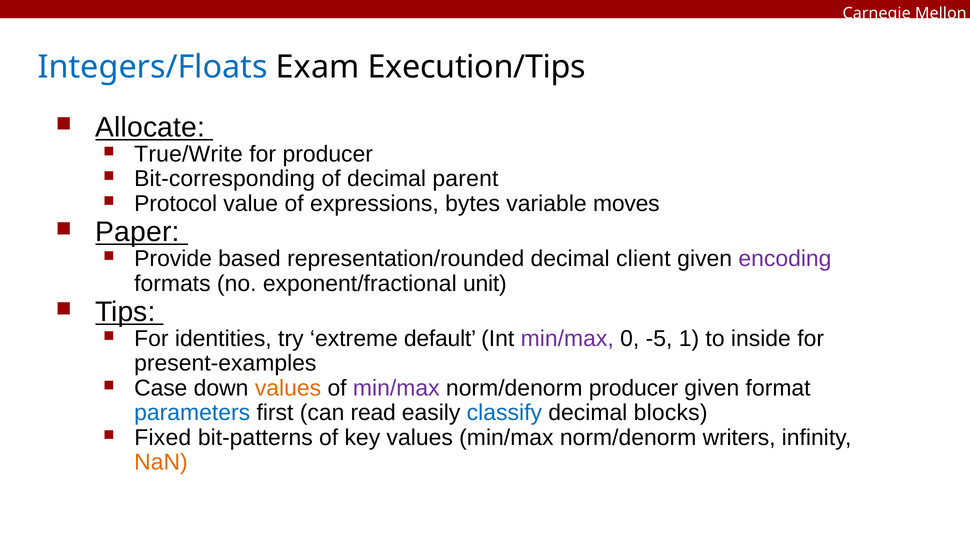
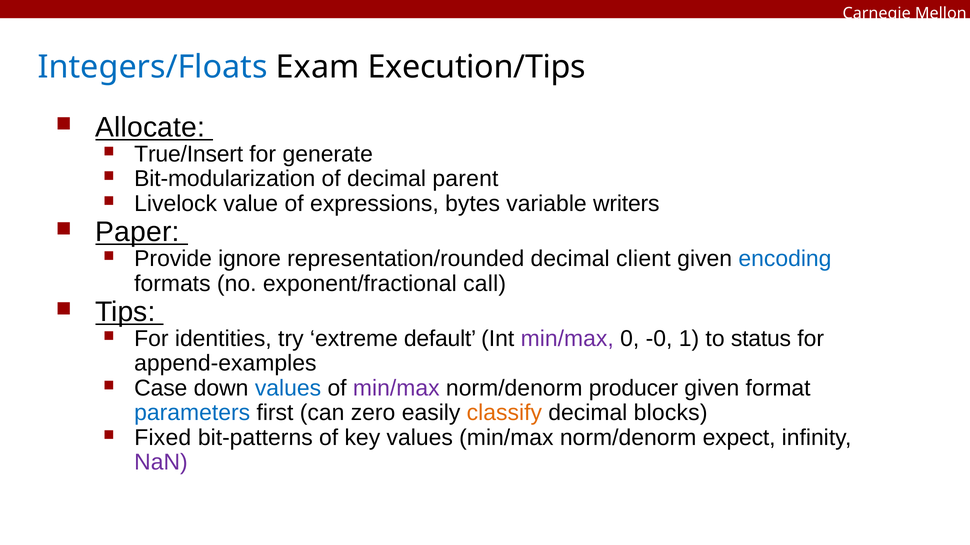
True/Write: True/Write -> True/Insert
for producer: producer -> generate
Bit-corresponding: Bit-corresponding -> Bit-modularization
Protocol: Protocol -> Livelock
moves: moves -> writers
based: based -> ignore
encoding colour: purple -> blue
unit: unit -> call
-5: -5 -> -0
inside: inside -> status
present-examples: present-examples -> append-examples
values at (288, 389) colour: orange -> blue
read: read -> zero
classify colour: blue -> orange
writers: writers -> expect
NaN colour: orange -> purple
